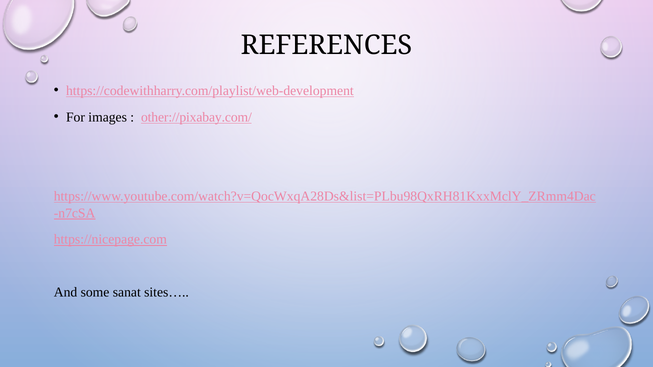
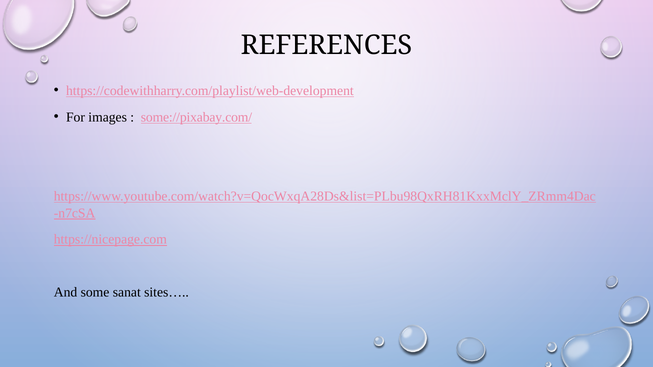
other://pixabay.com/: other://pixabay.com/ -> some://pixabay.com/
